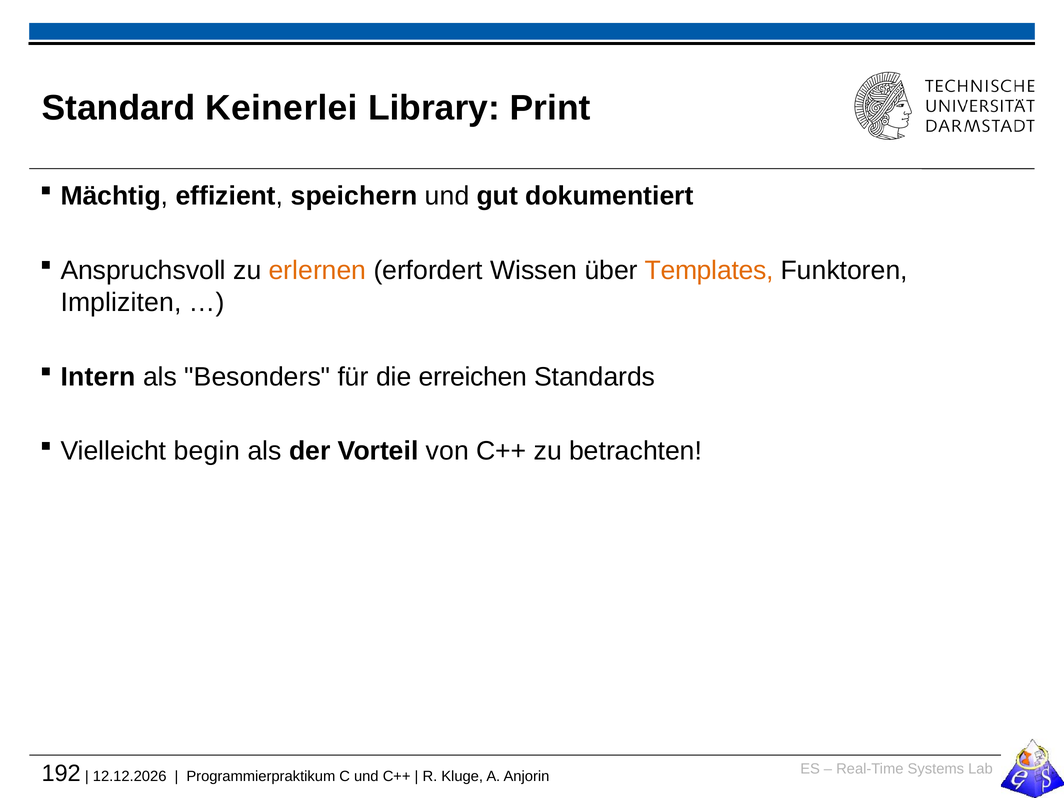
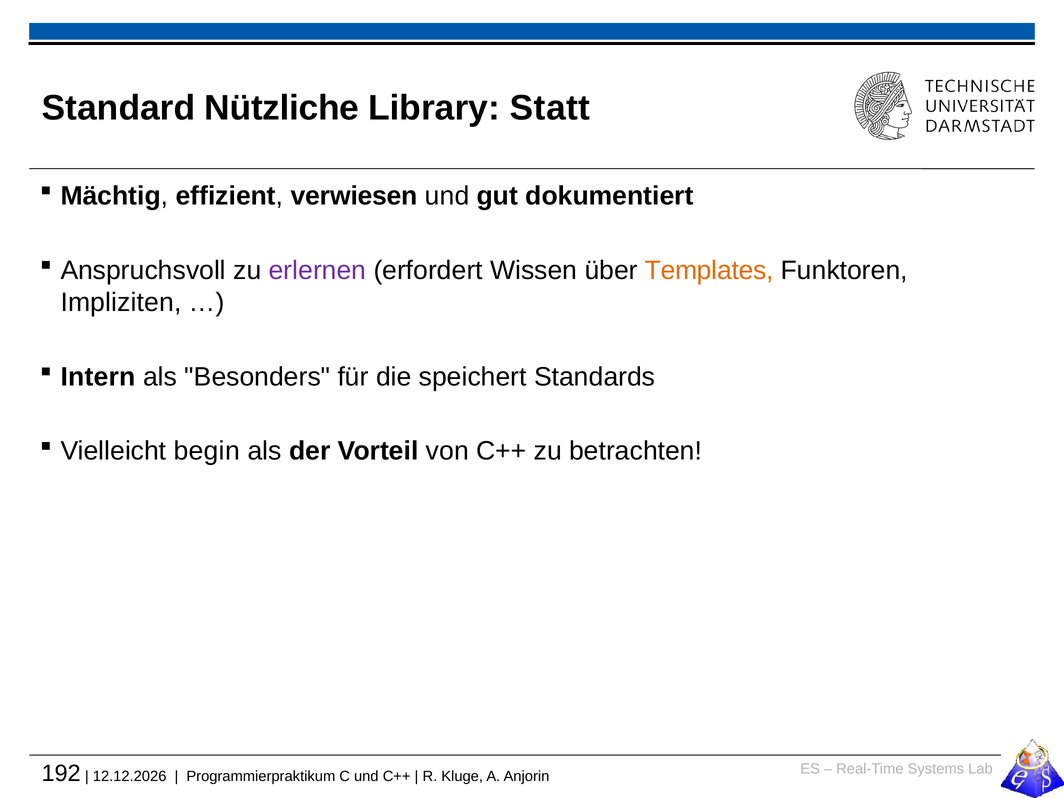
Keinerlei: Keinerlei -> Nützliche
Print: Print -> Statt
speichern: speichern -> verwiesen
erlernen colour: orange -> purple
erreichen: erreichen -> speichert
